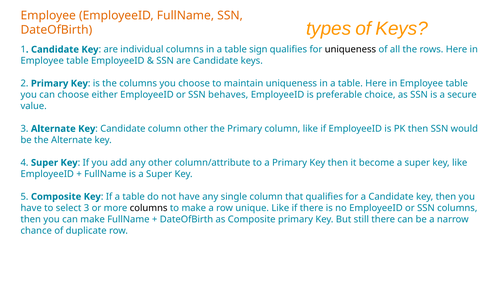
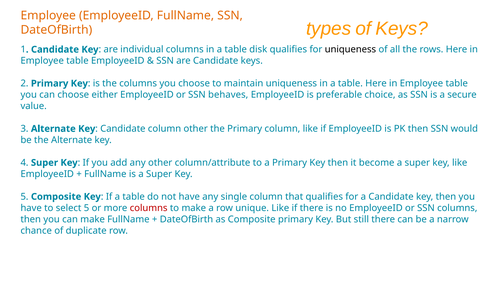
sign: sign -> disk
select 3: 3 -> 5
columns at (149, 208) colour: black -> red
